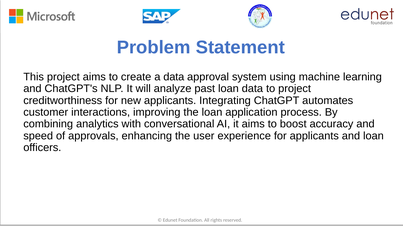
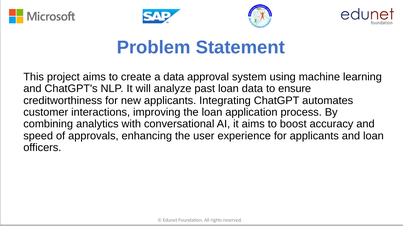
to project: project -> ensure
